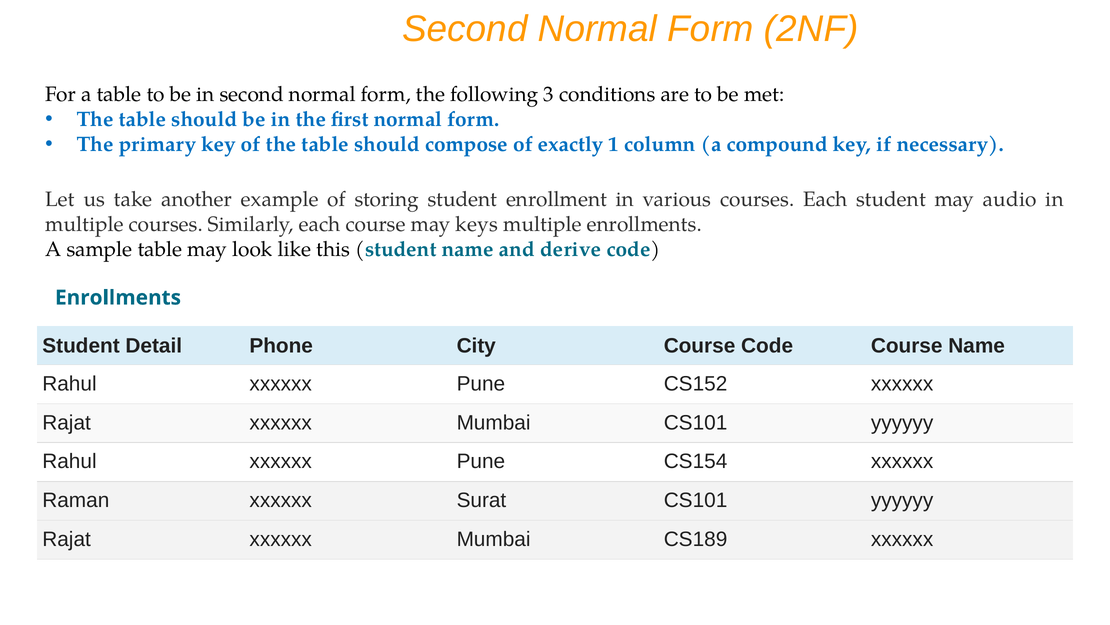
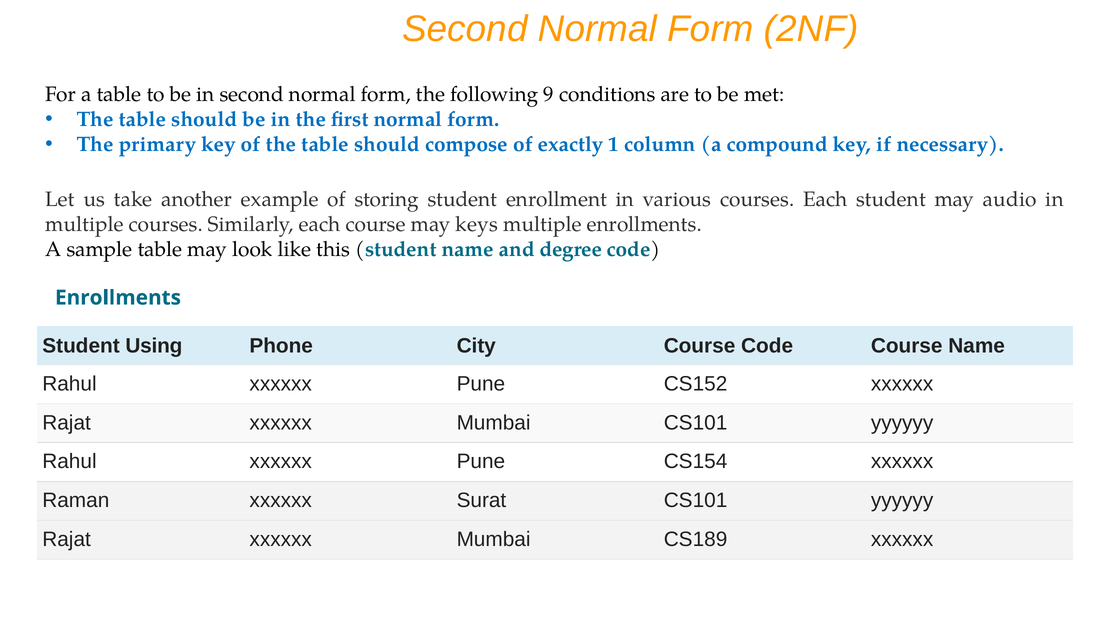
3: 3 -> 9
derive: derive -> degree
Detail: Detail -> Using
